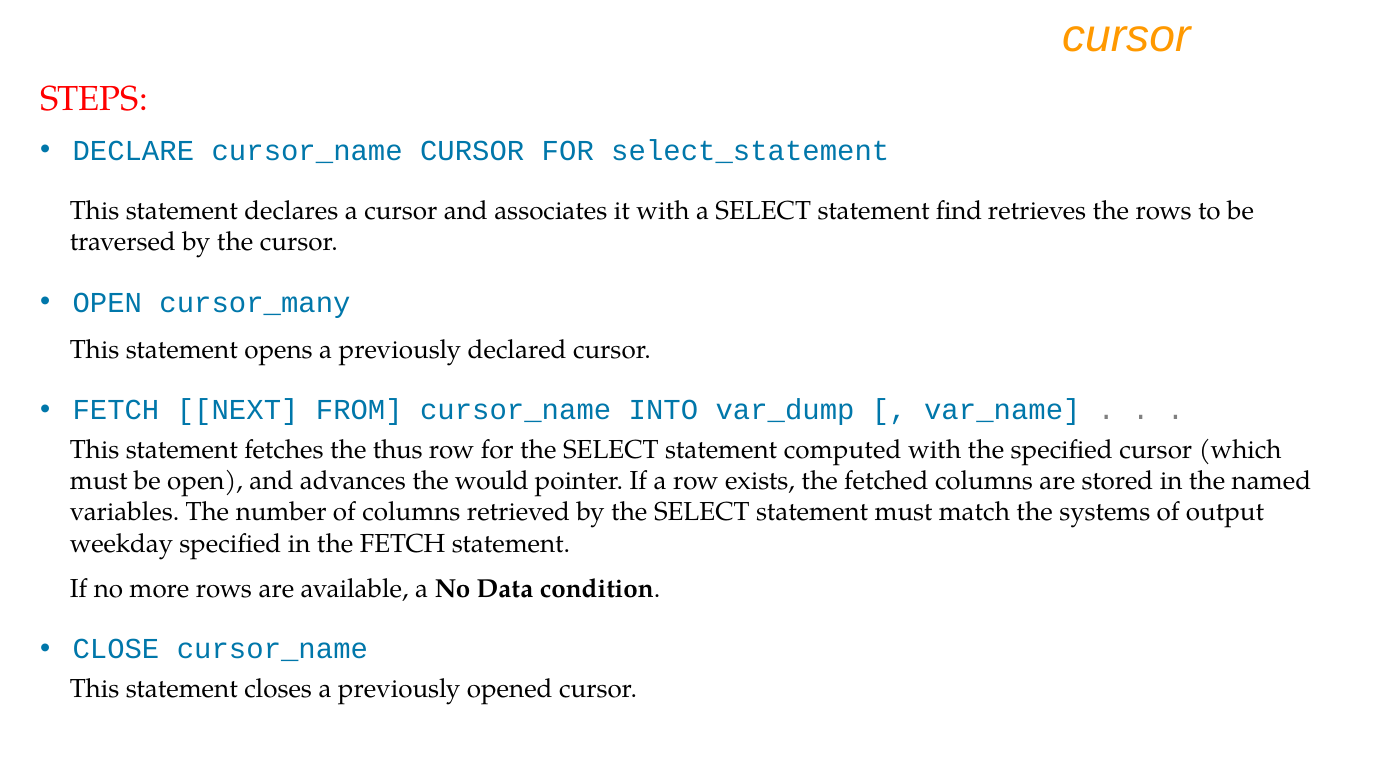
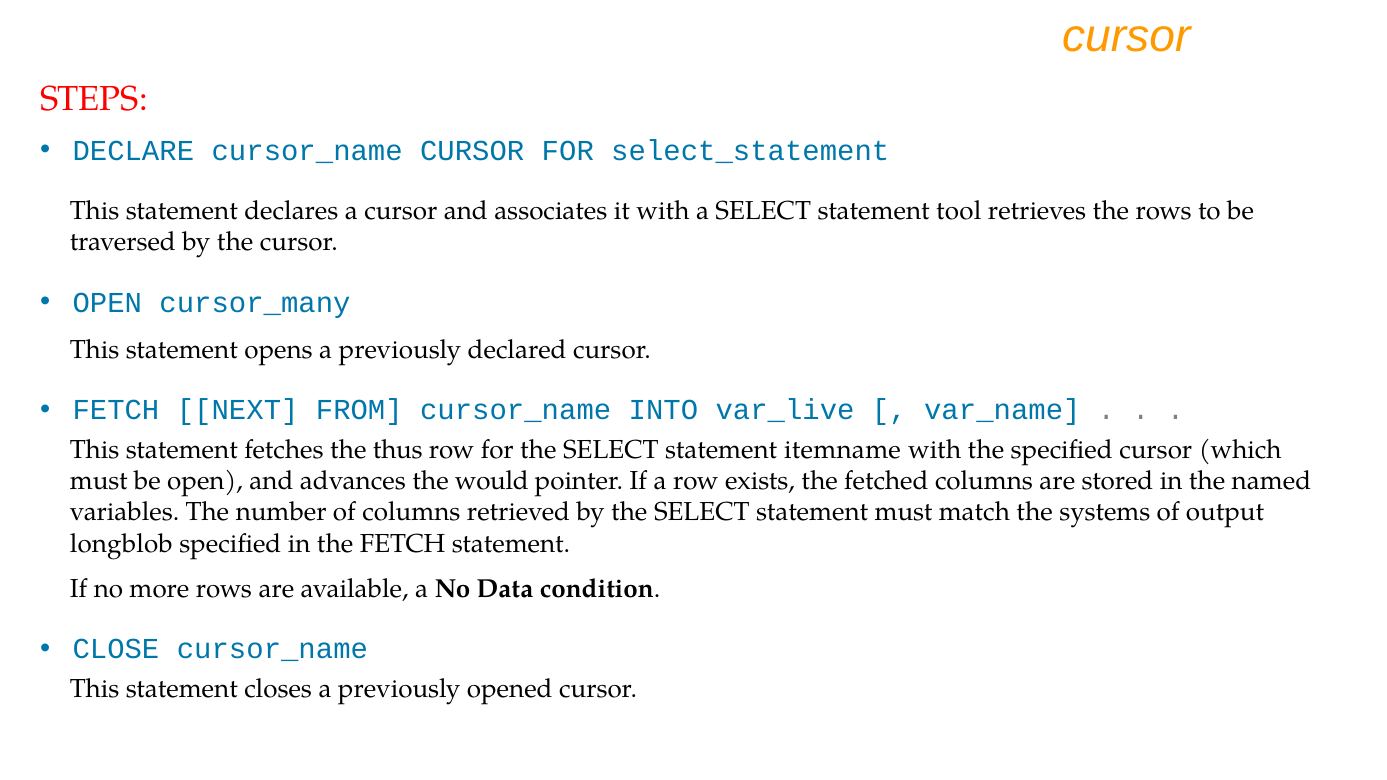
find: find -> tool
var_dump: var_dump -> var_live
computed: computed -> itemname
weekday: weekday -> longblob
